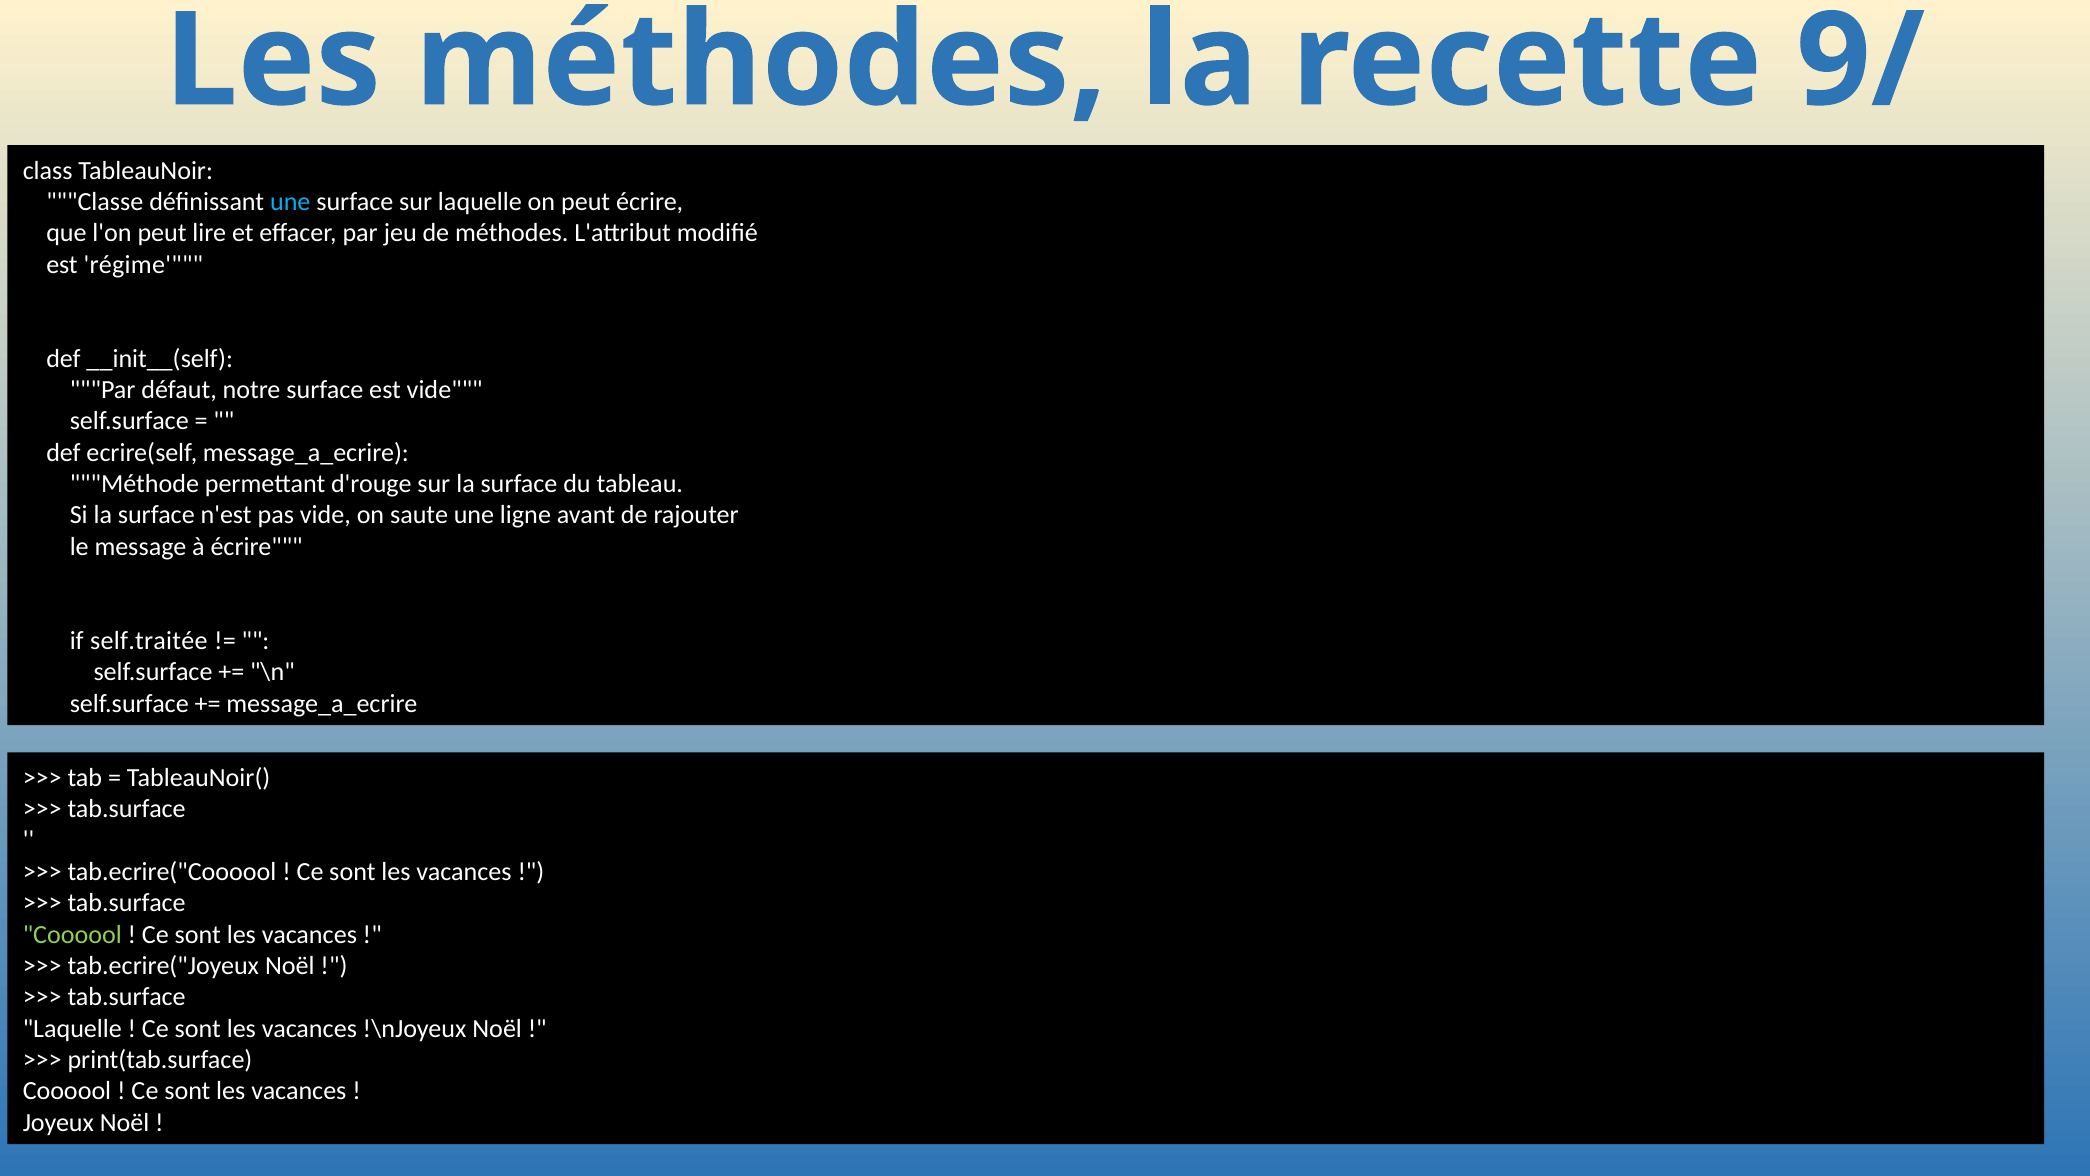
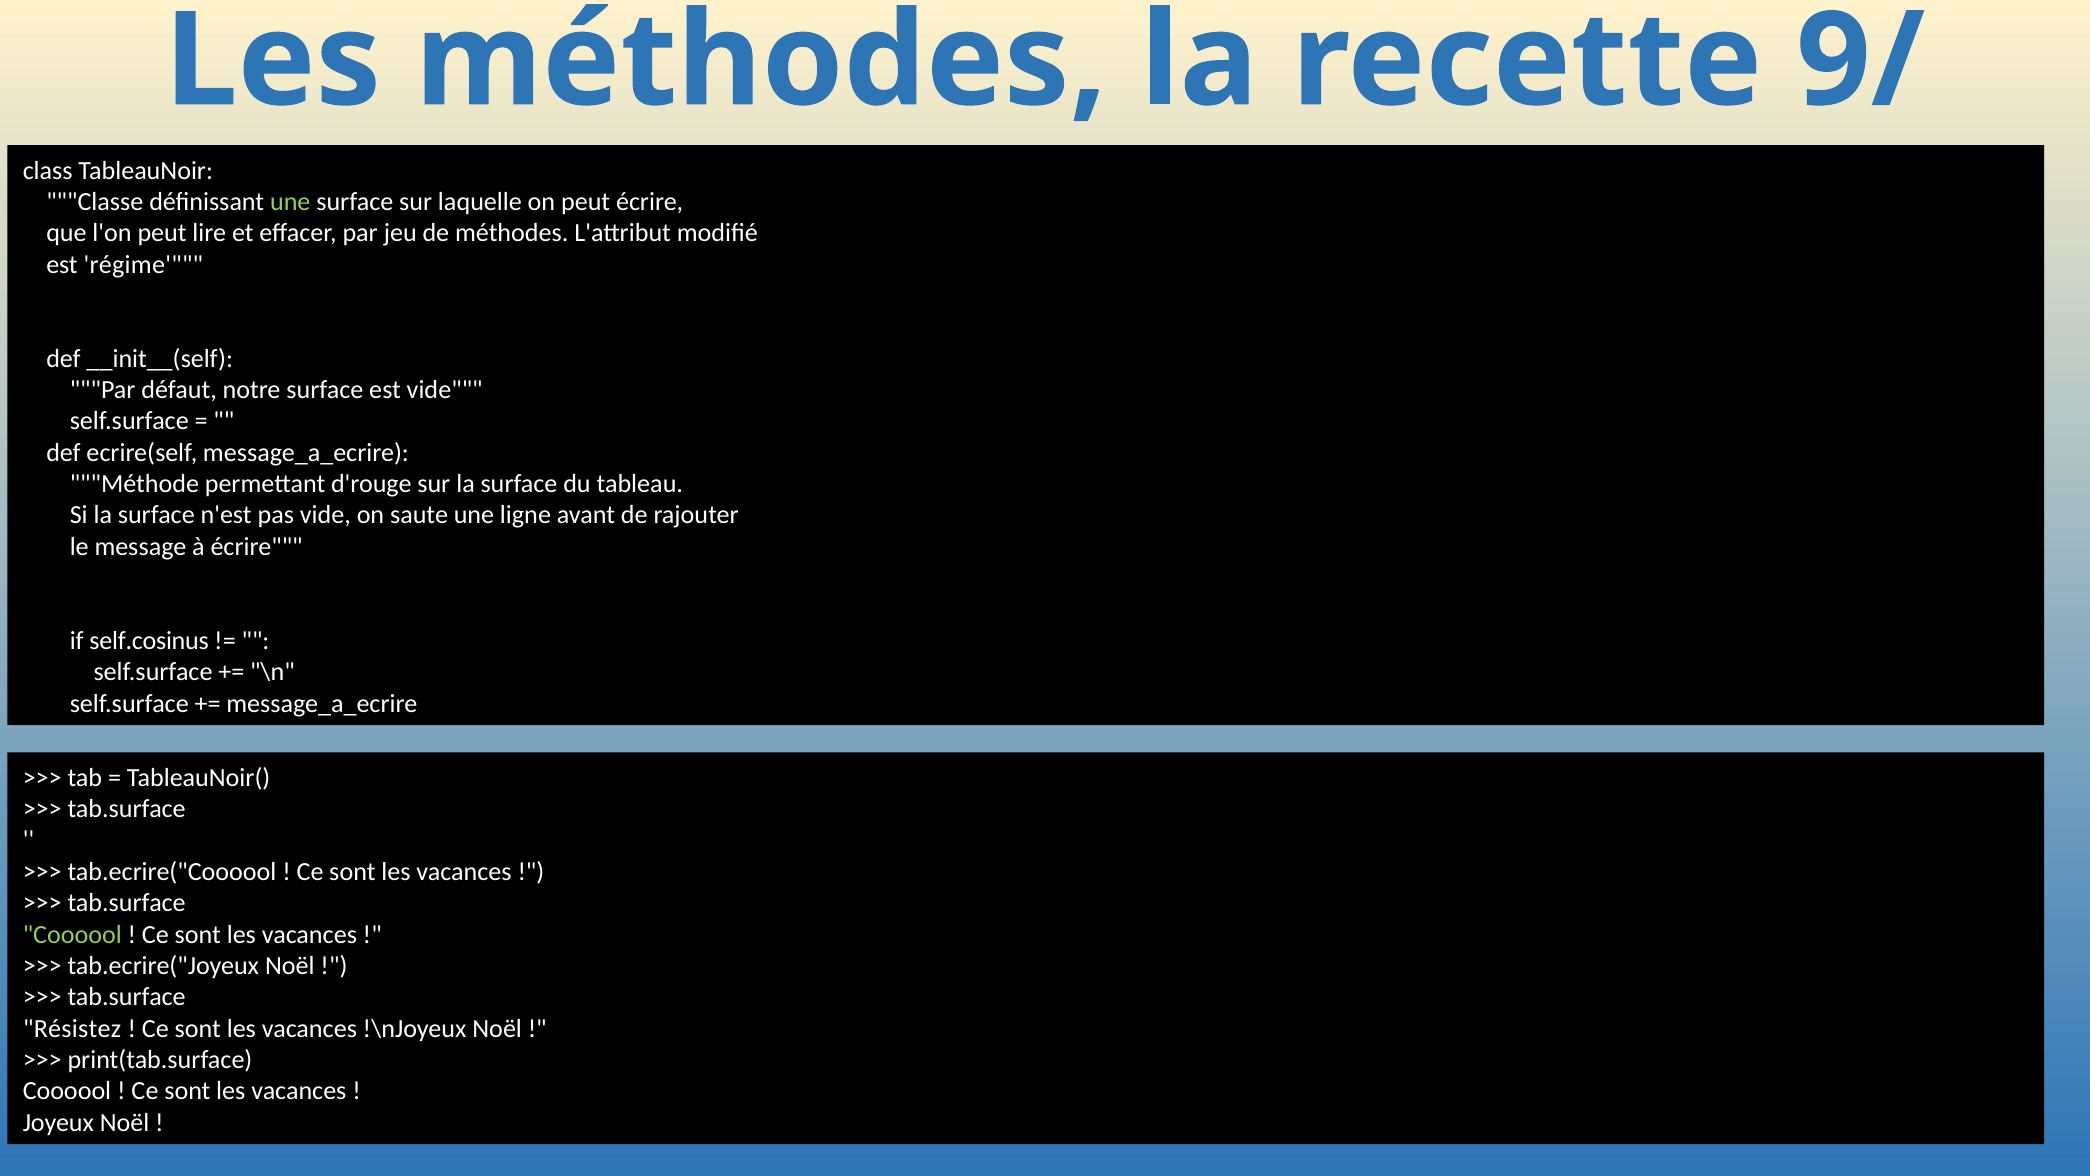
une at (290, 202) colour: light blue -> light green
self.traitée: self.traitée -> self.cosinus
Laquelle at (72, 1028): Laquelle -> Résistez
